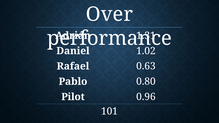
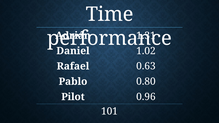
Over: Over -> Time
